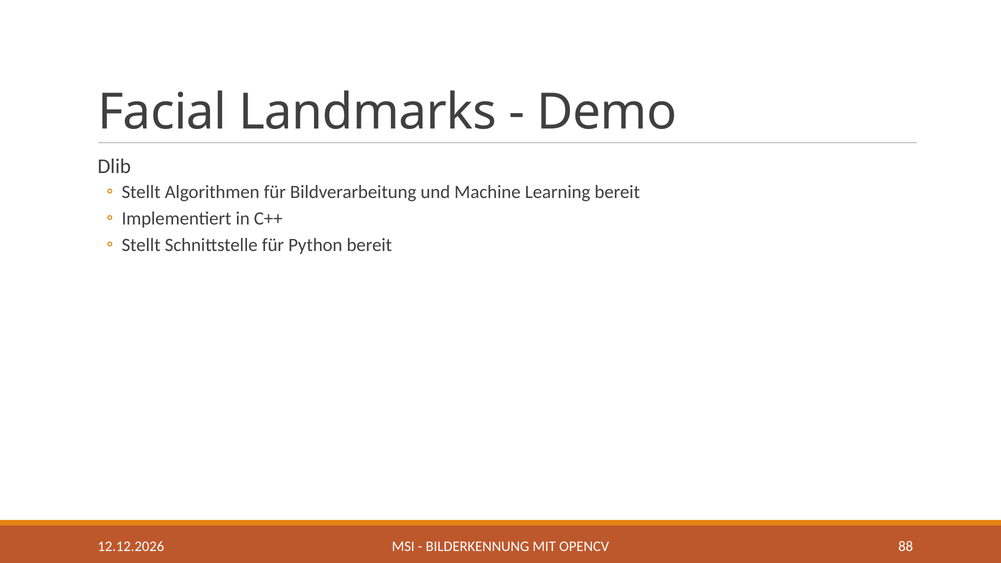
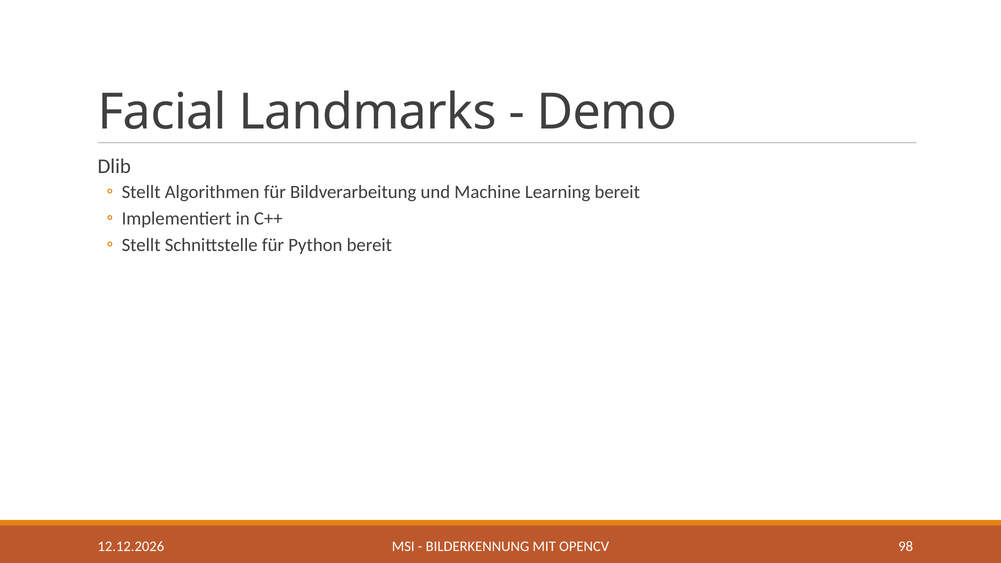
88: 88 -> 98
